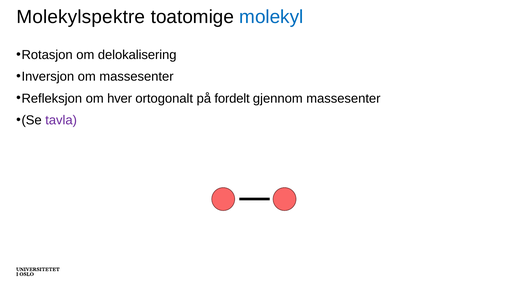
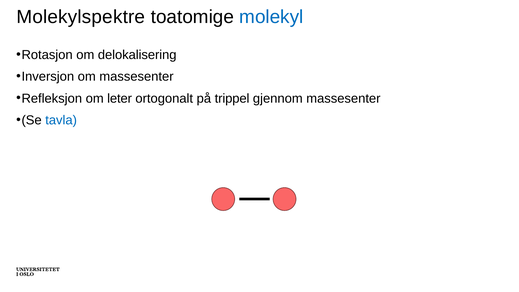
hver: hver -> leter
fordelt: fordelt -> trippel
tavla colour: purple -> blue
